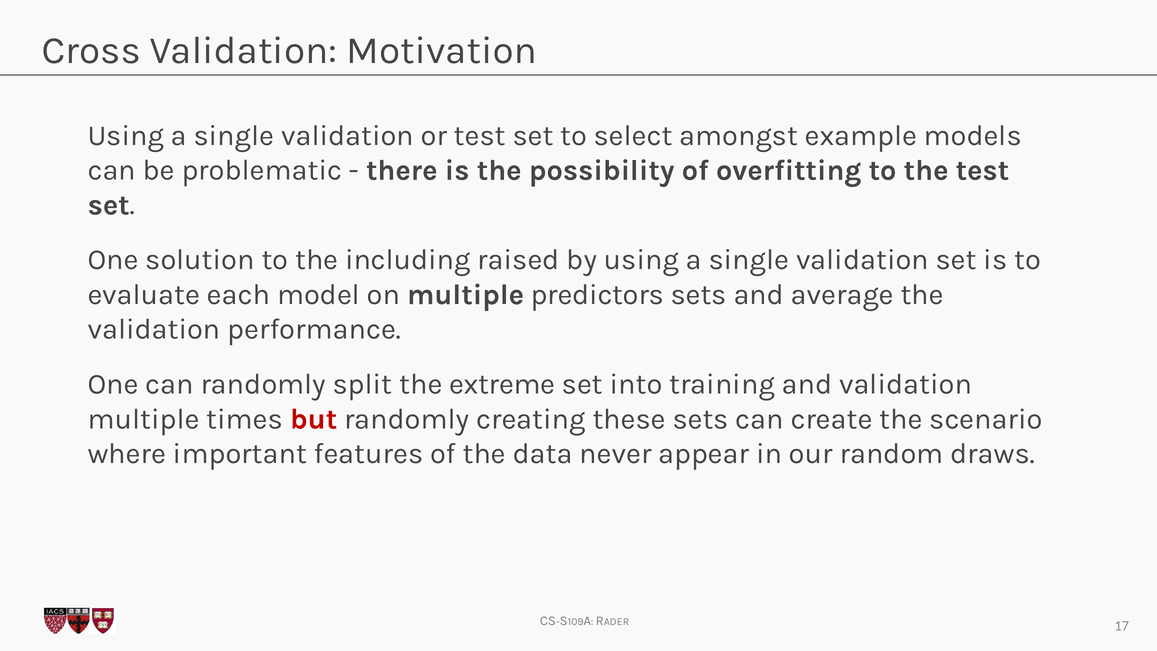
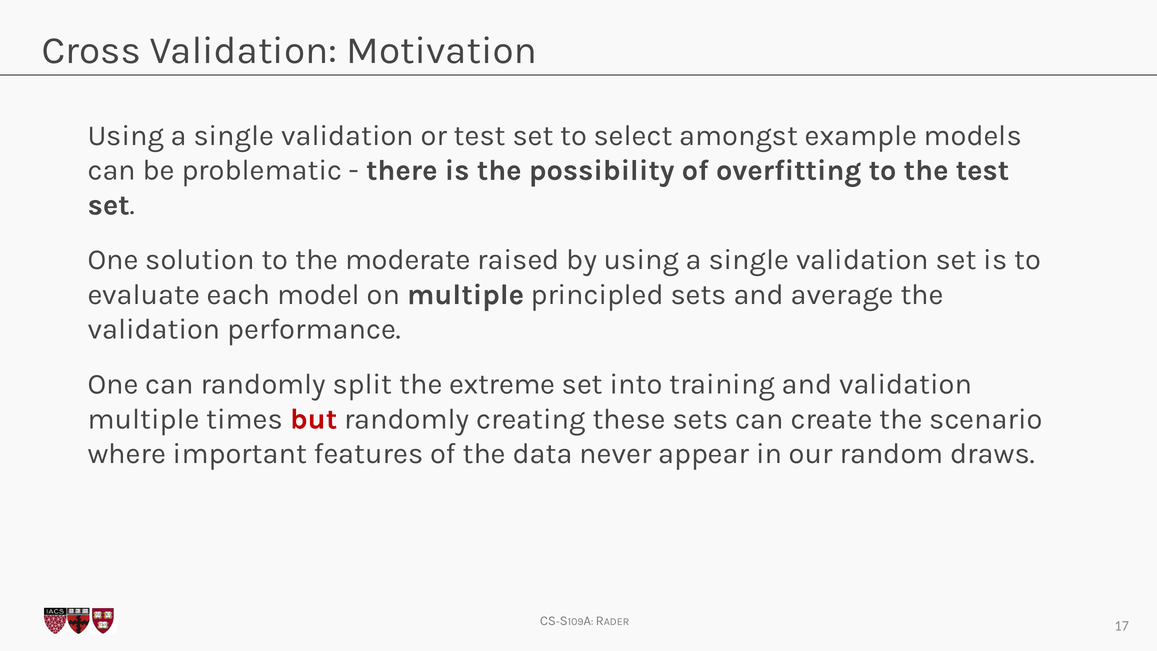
including: including -> moderate
predictors: predictors -> principled
